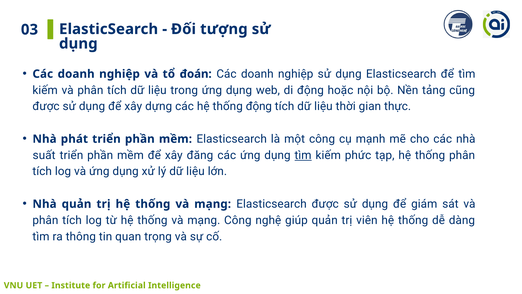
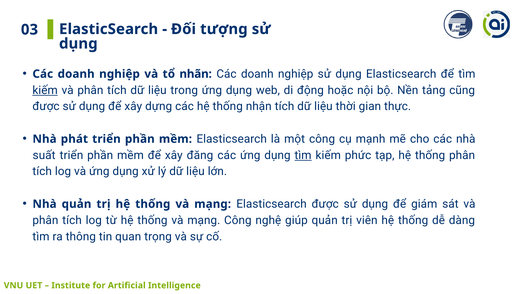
đoán: đoán -> nhãn
kiếm at (45, 90) underline: none -> present
thống động: động -> nhận
